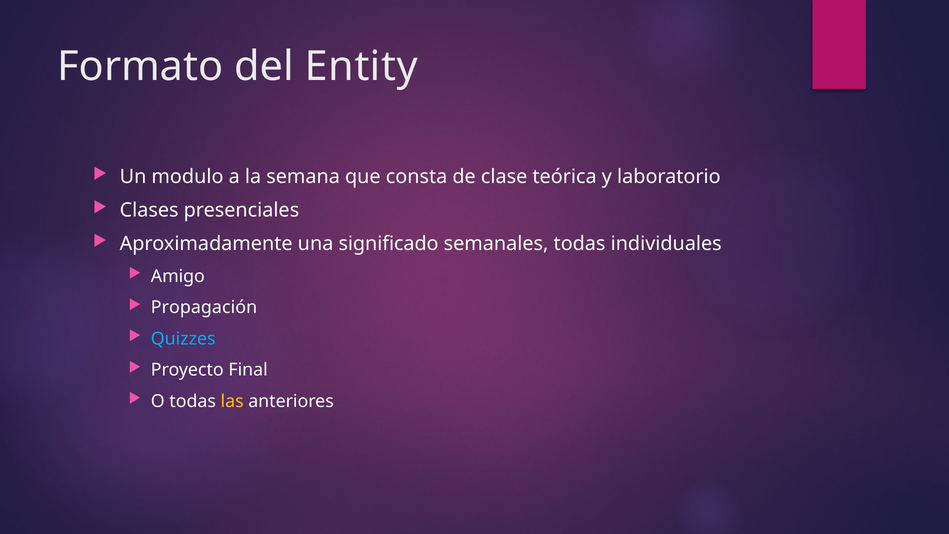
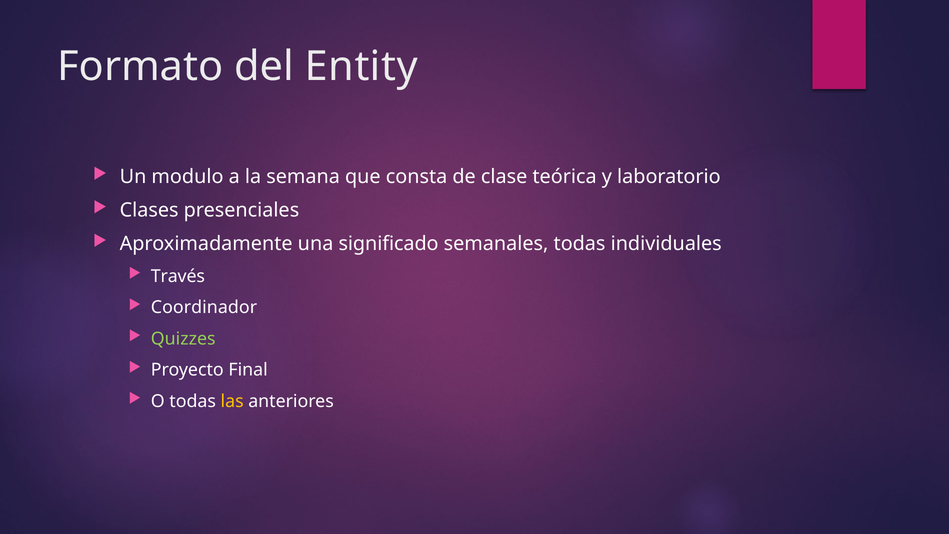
Amigo: Amigo -> Través
Propagación: Propagación -> Coordinador
Quizzes colour: light blue -> light green
